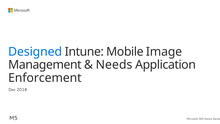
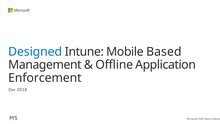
Image: Image -> Based
Needs: Needs -> Offline
